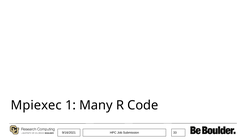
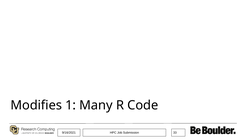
Mpiexec: Mpiexec -> Modifies
